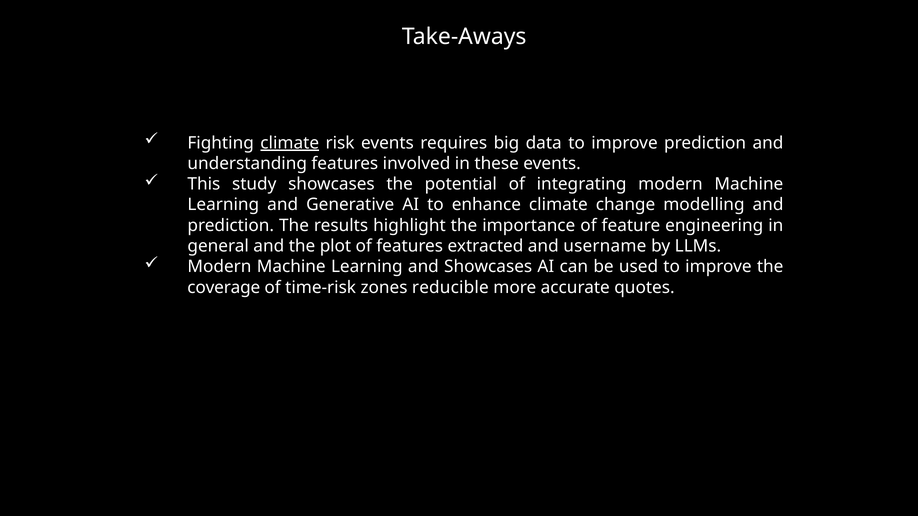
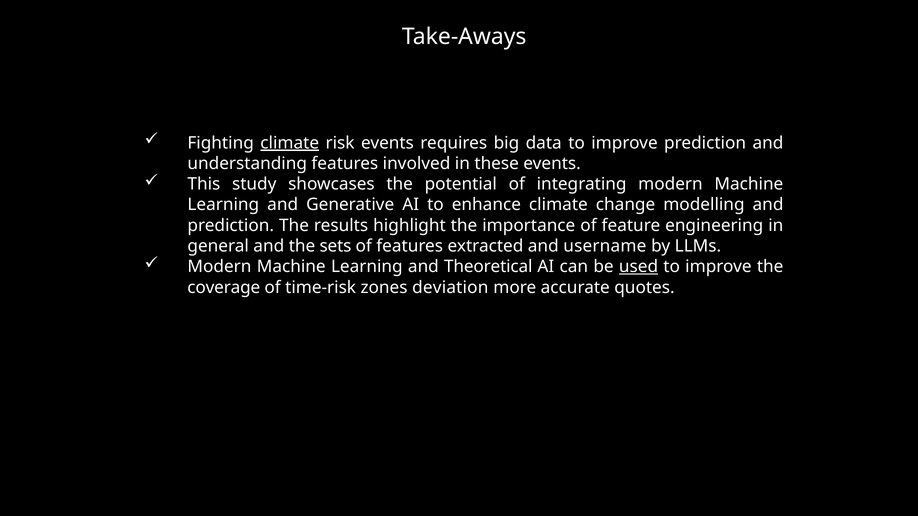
plot: plot -> sets
and Showcases: Showcases -> Theoretical
used underline: none -> present
reducible: reducible -> deviation
